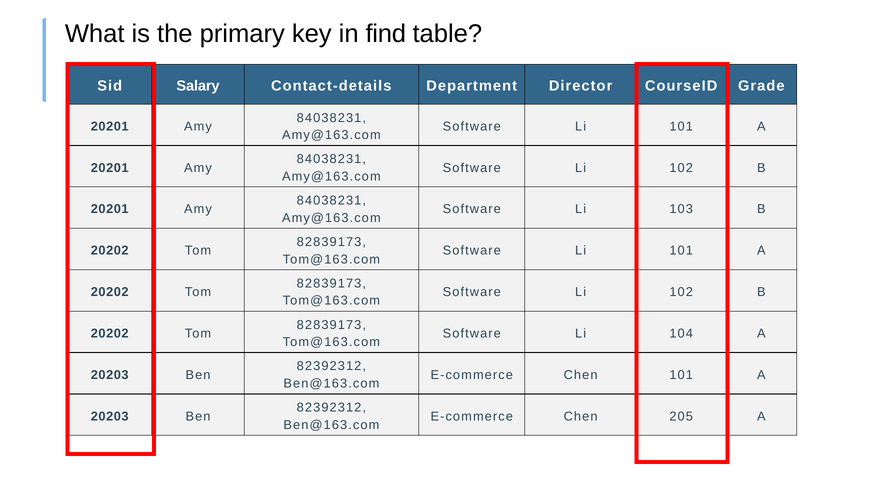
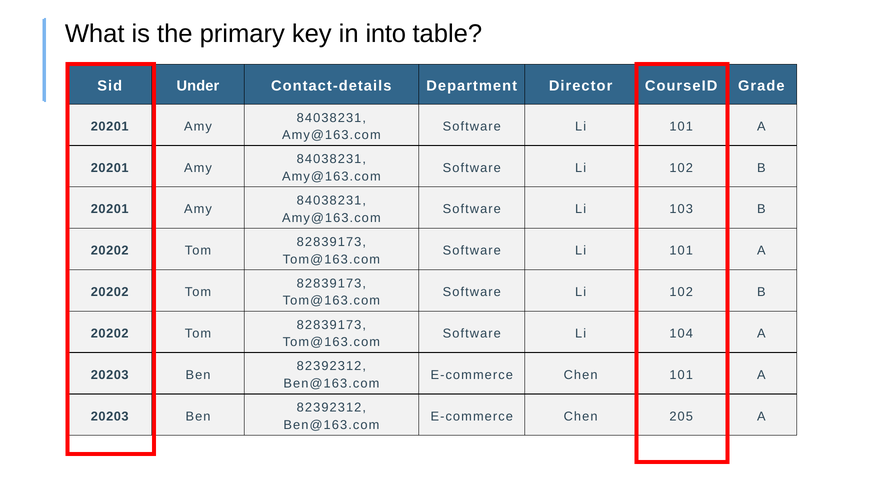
find: find -> into
Salary: Salary -> Under
